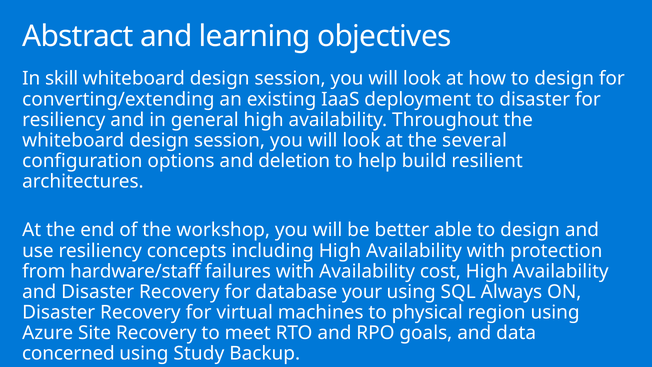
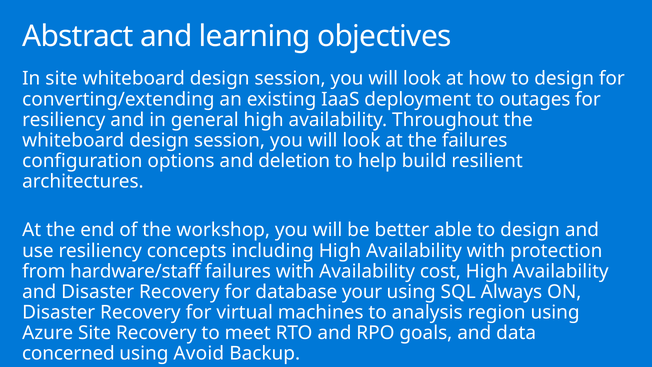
In skill: skill -> site
to disaster: disaster -> outages
the several: several -> failures
physical: physical -> analysis
Study: Study -> Avoid
